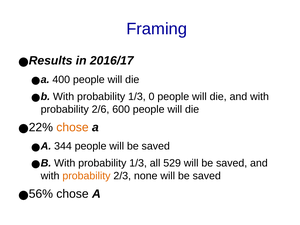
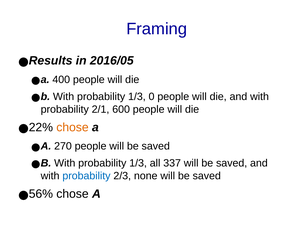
2016/17: 2016/17 -> 2016/05
2/6: 2/6 -> 2/1
344: 344 -> 270
529: 529 -> 337
probability at (86, 176) colour: orange -> blue
